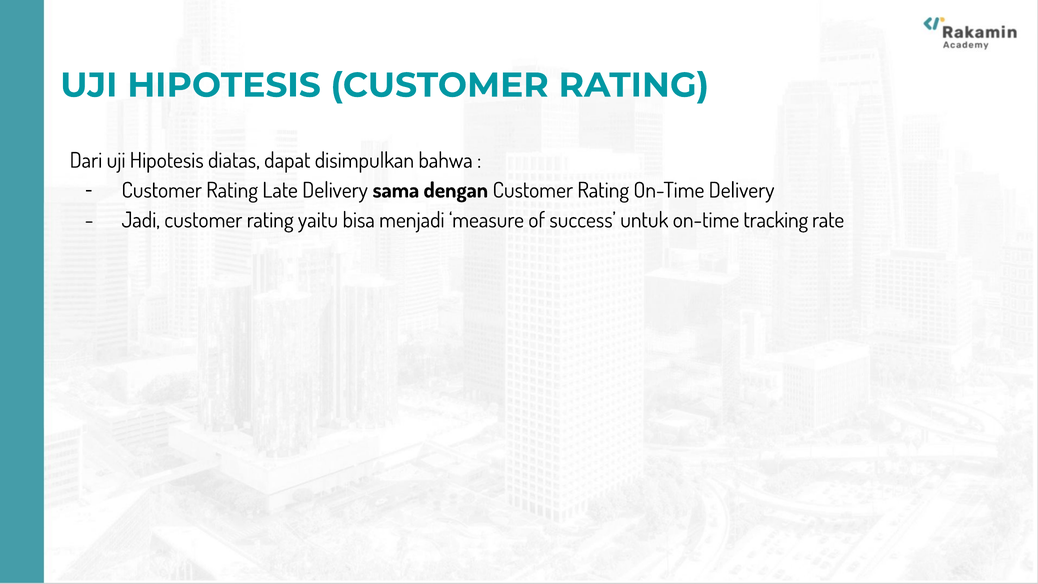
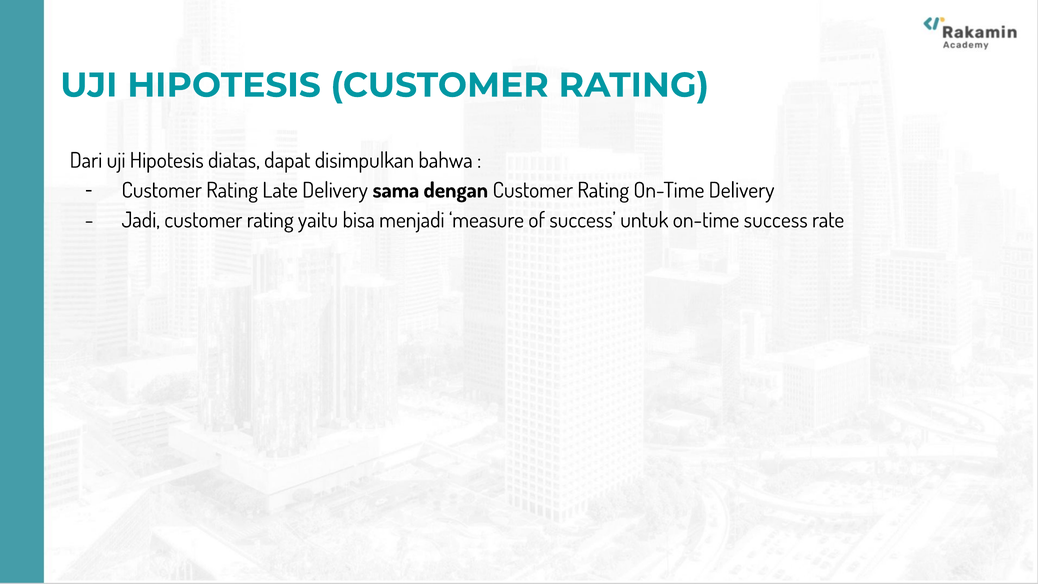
on-time tracking: tracking -> success
